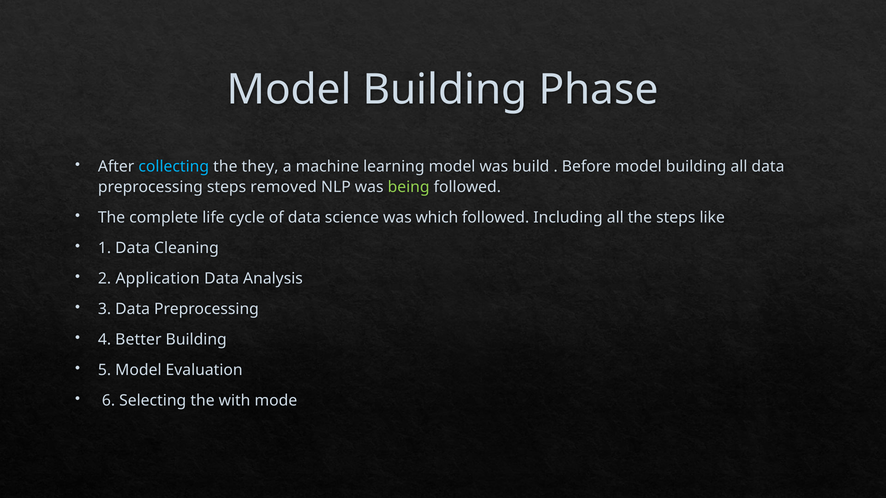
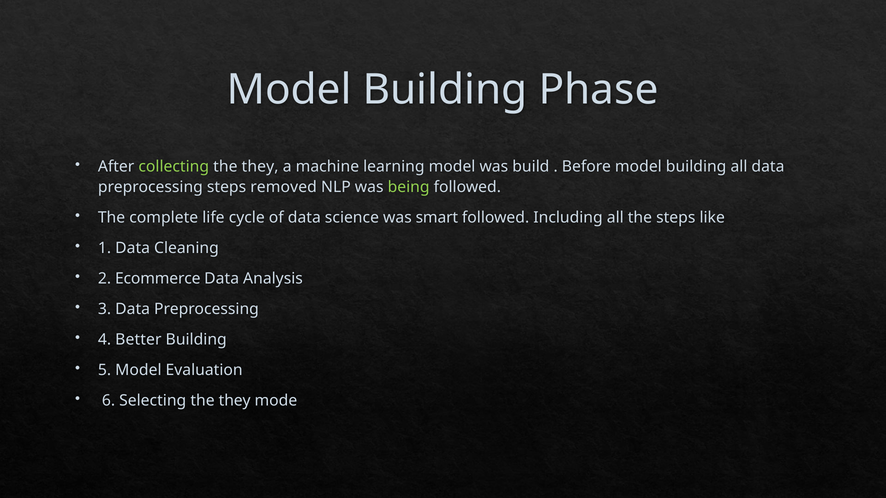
collecting colour: light blue -> light green
which: which -> smart
Application: Application -> Ecommerce
Selecting the with: with -> they
